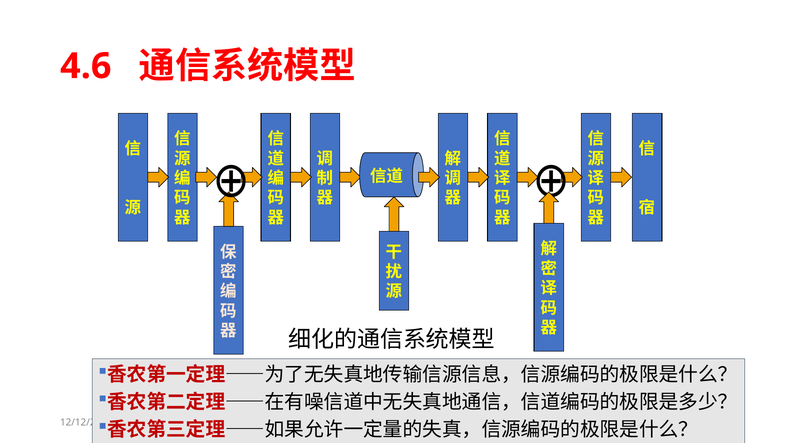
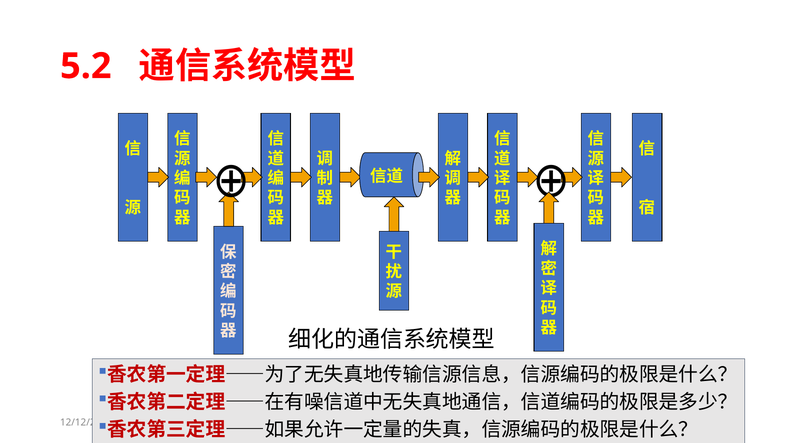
4.6: 4.6 -> 5.2
